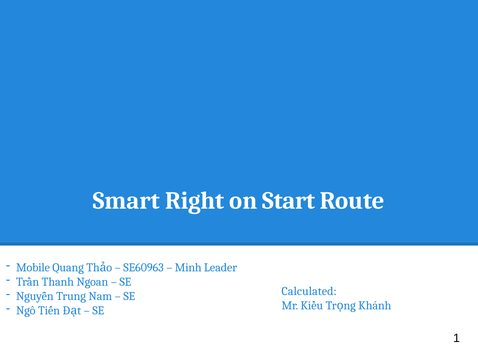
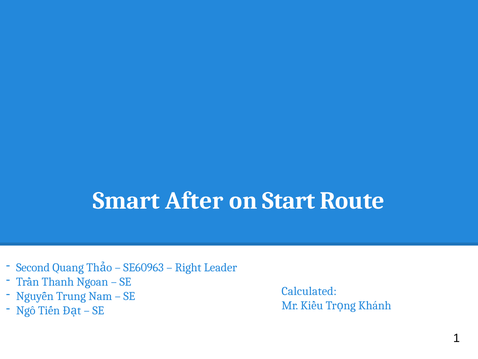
Right: Right -> After
Mobile: Mobile -> Second
Minh: Minh -> Right
